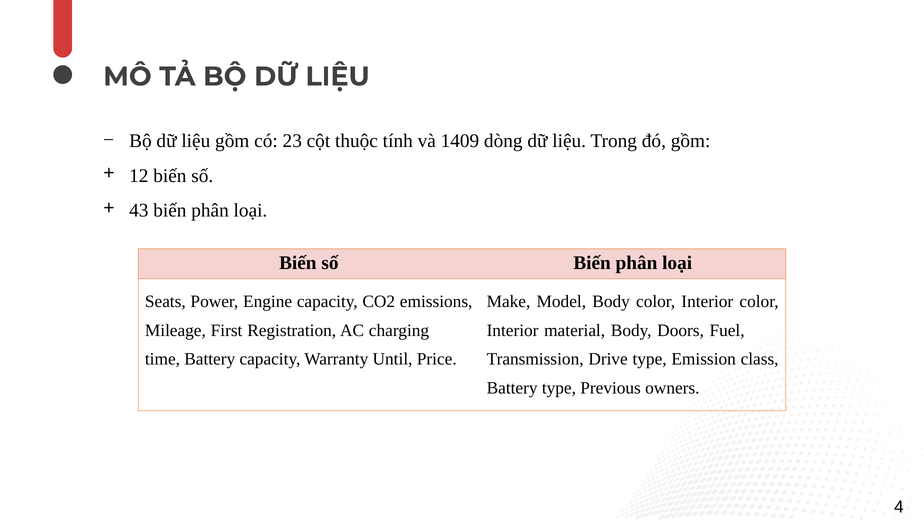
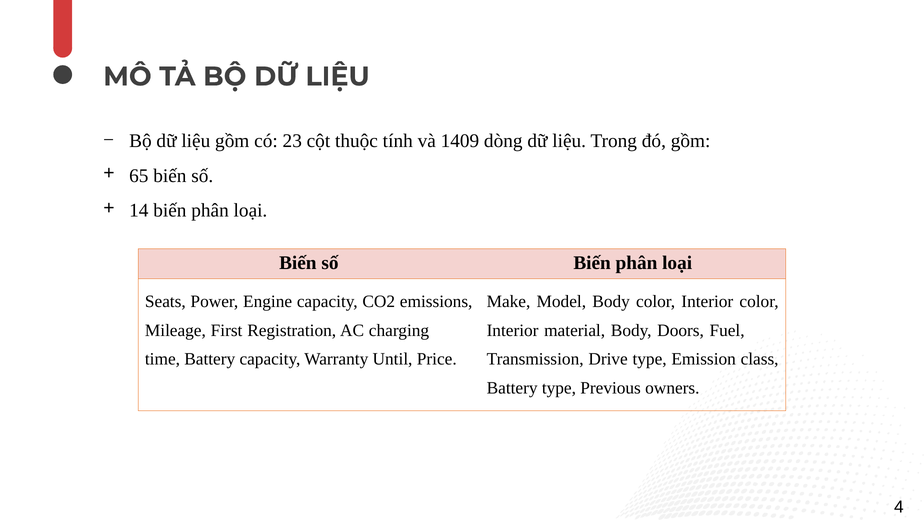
12: 12 -> 65
43: 43 -> 14
